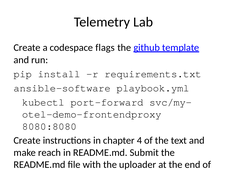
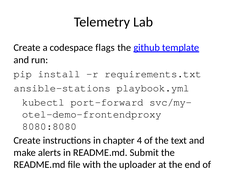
ansible-software: ansible-software -> ansible-stations
reach: reach -> alerts
